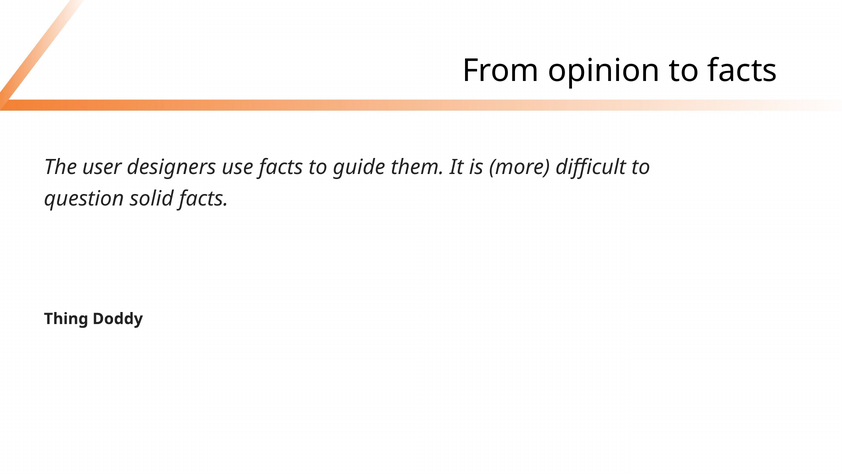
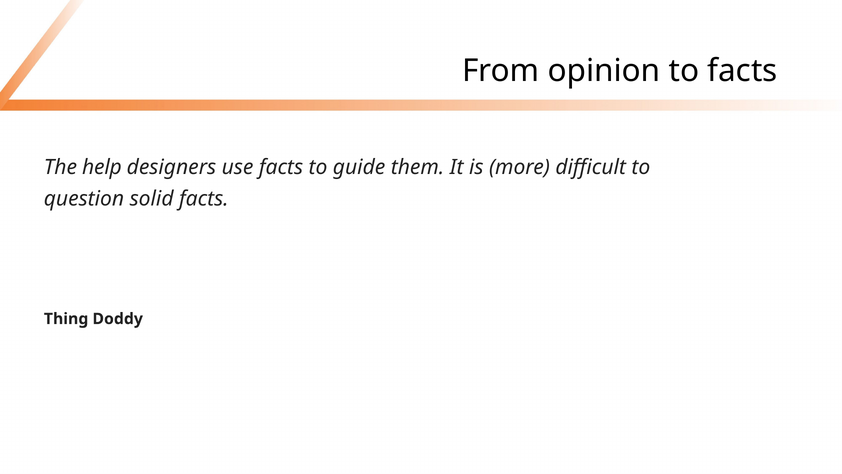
user: user -> help
